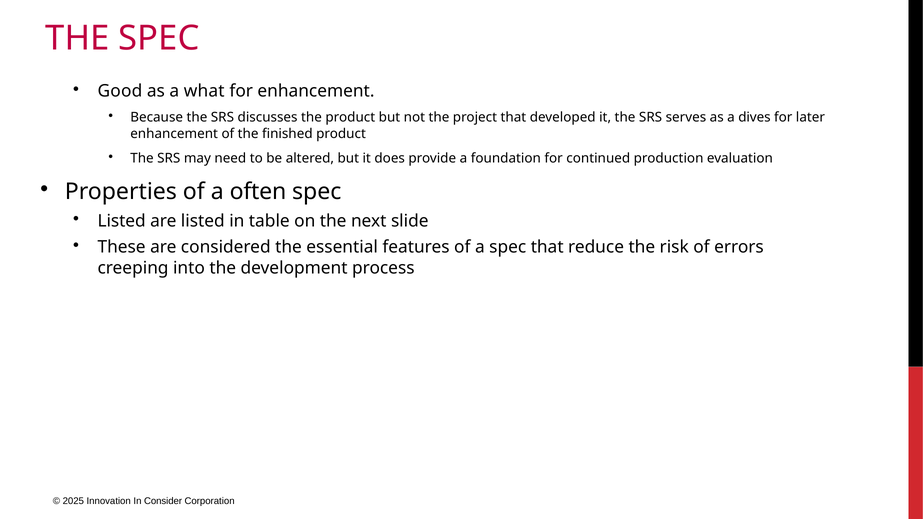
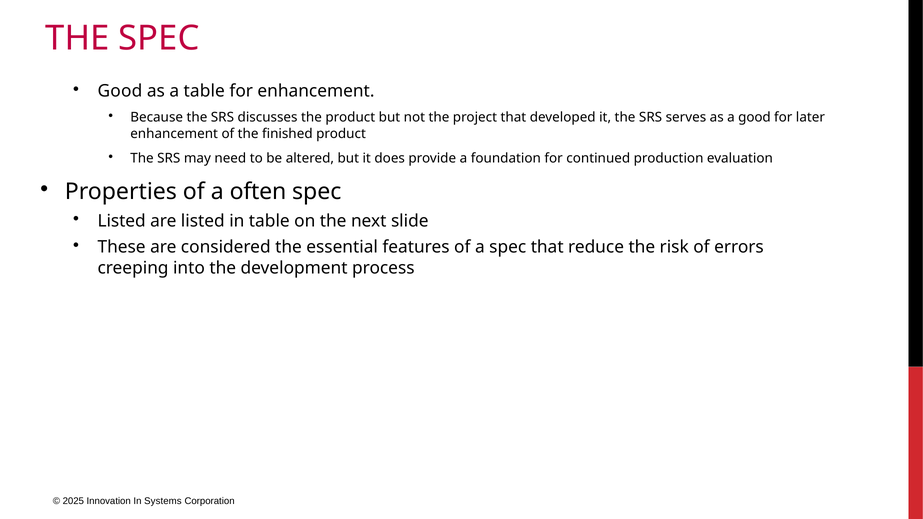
a what: what -> table
a dives: dives -> good
Consider: Consider -> Systems
